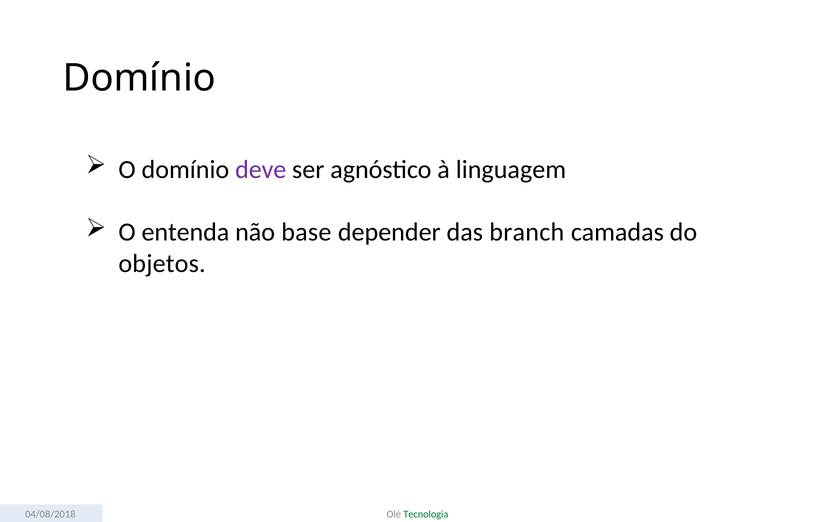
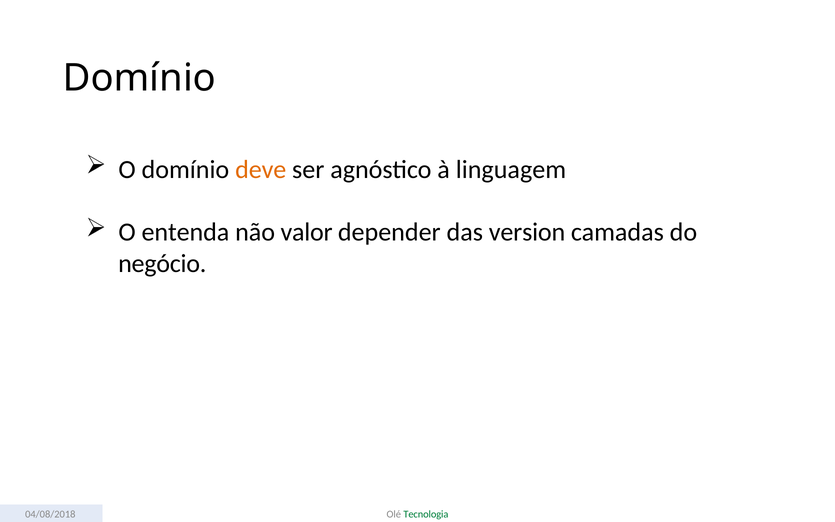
deve colour: purple -> orange
base: base -> valor
branch: branch -> version
objetos: objetos -> negócio
